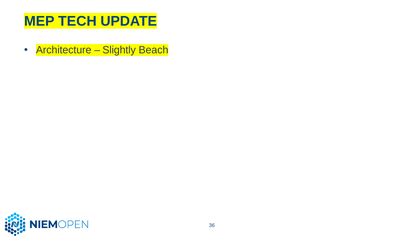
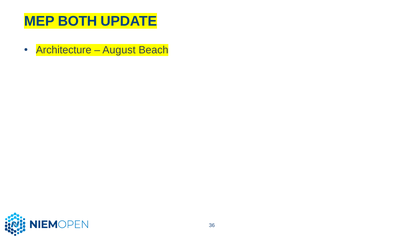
TECH: TECH -> BOTH
Slightly: Slightly -> August
